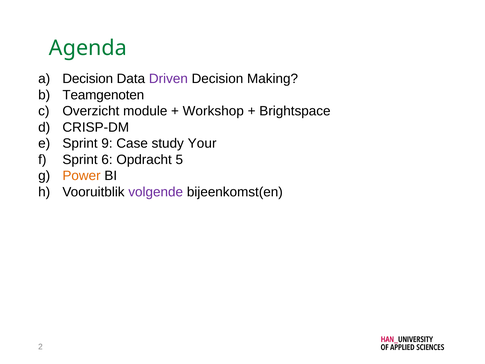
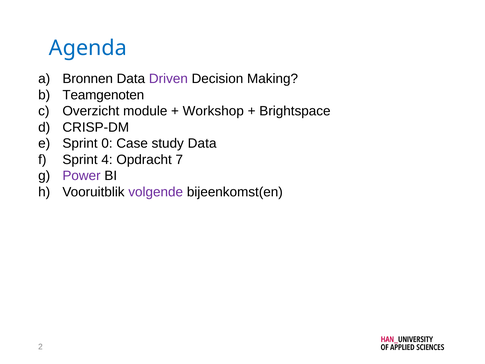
Agenda colour: green -> blue
Decision at (88, 79): Decision -> Bronnen
9: 9 -> 0
study Your: Your -> Data
6: 6 -> 4
5: 5 -> 7
Power colour: orange -> purple
